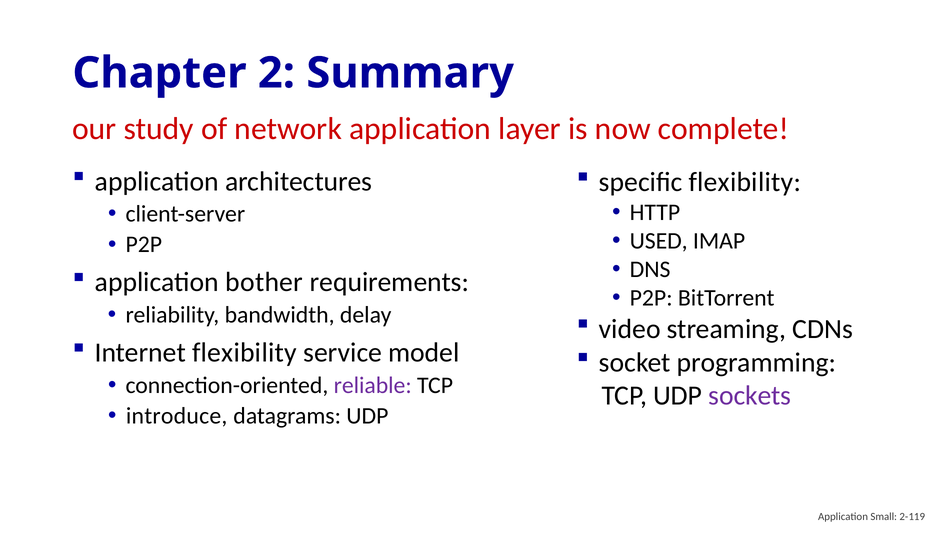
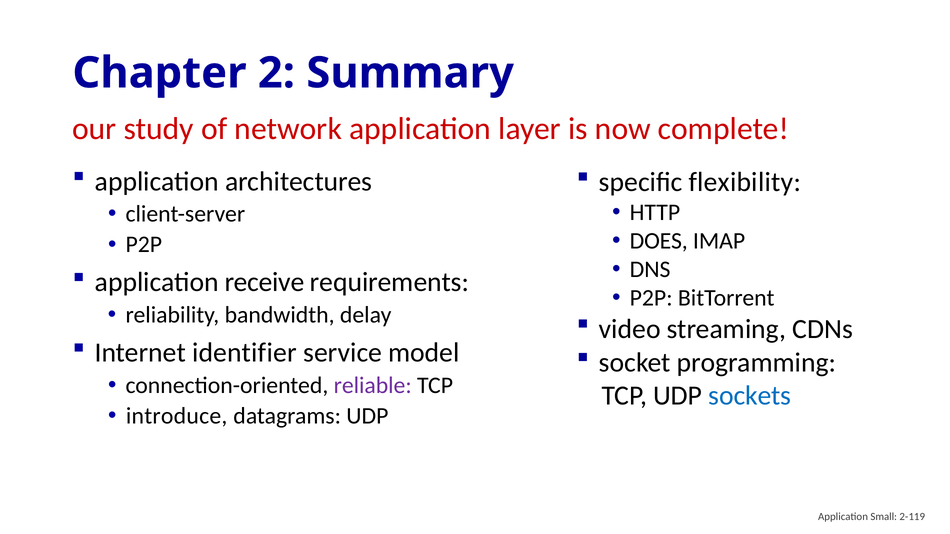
USED: USED -> DOES
bother: bother -> receive
Internet flexibility: flexibility -> identifier
sockets colour: purple -> blue
